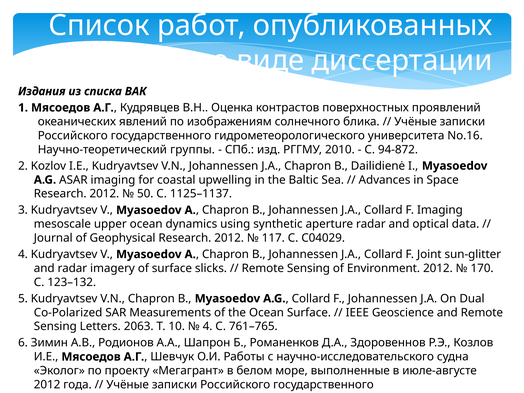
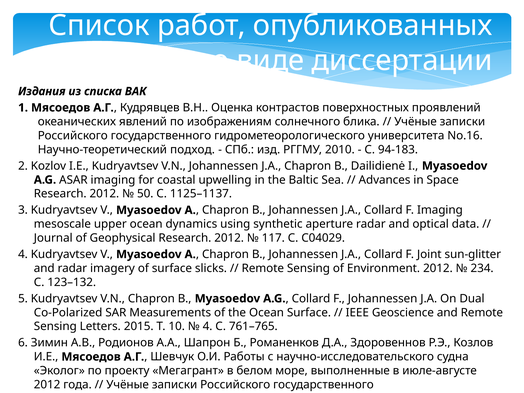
группы: группы -> подход
94-872: 94-872 -> 94-183
170: 170 -> 234
2063: 2063 -> 2015
